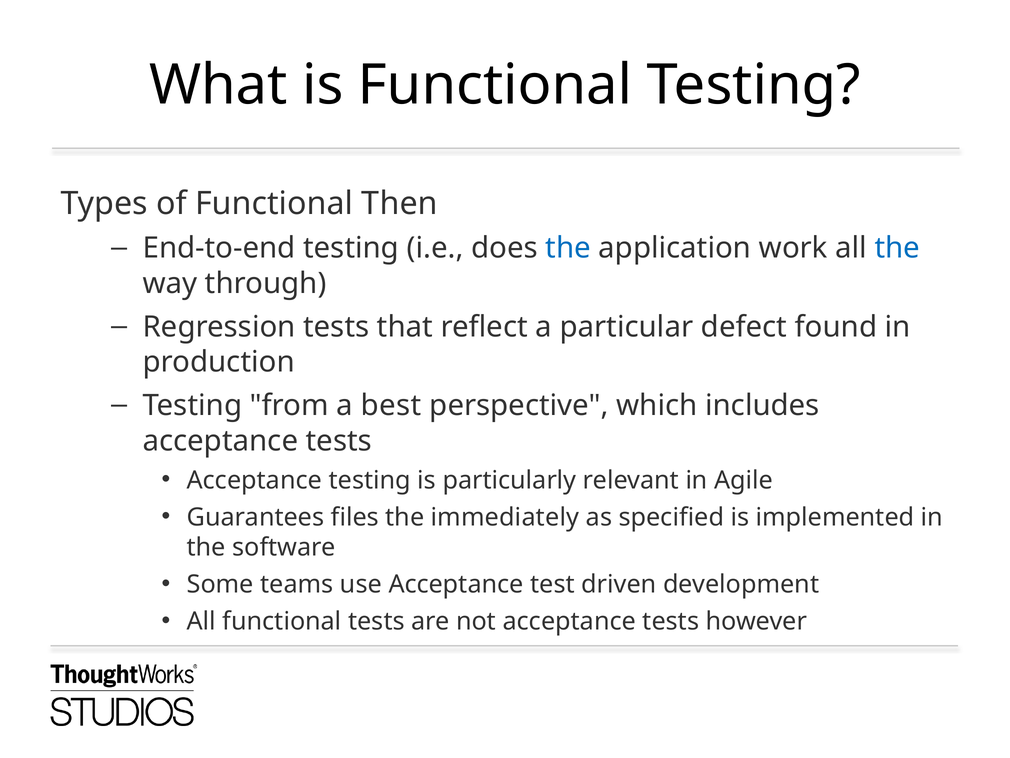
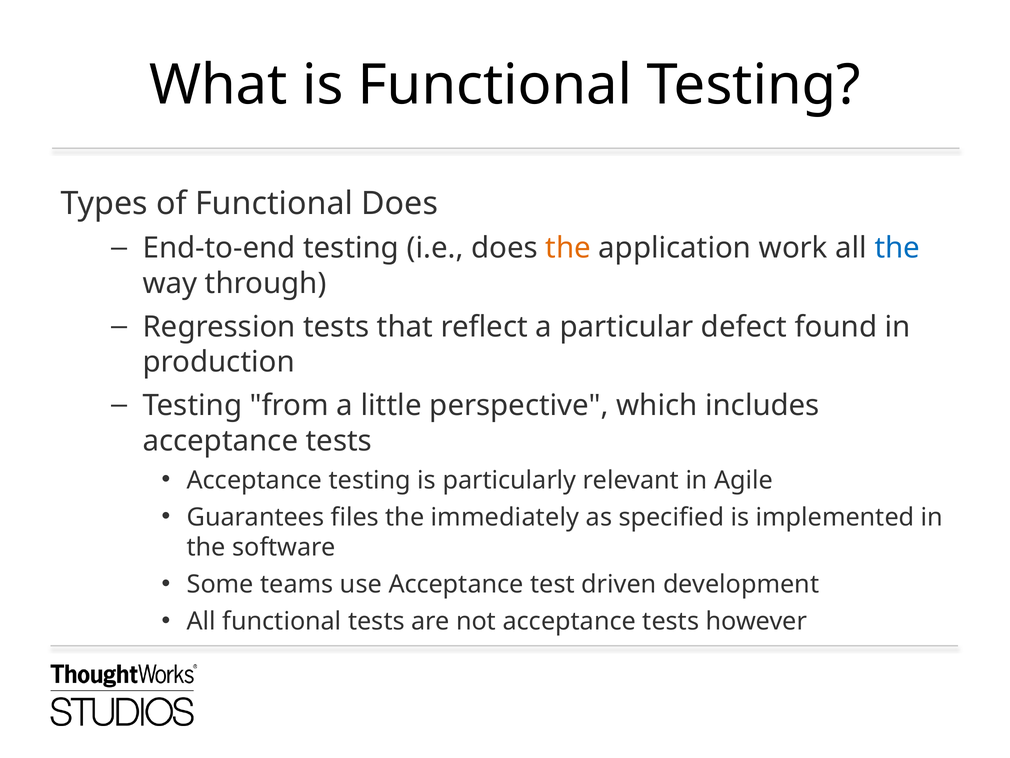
Functional Then: Then -> Does
the at (568, 248) colour: blue -> orange
best: best -> little
